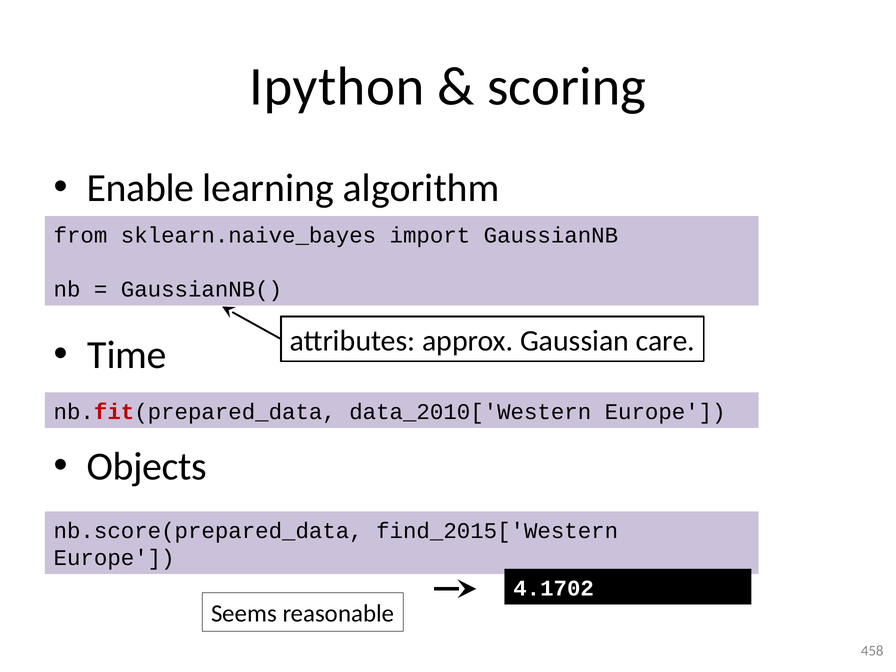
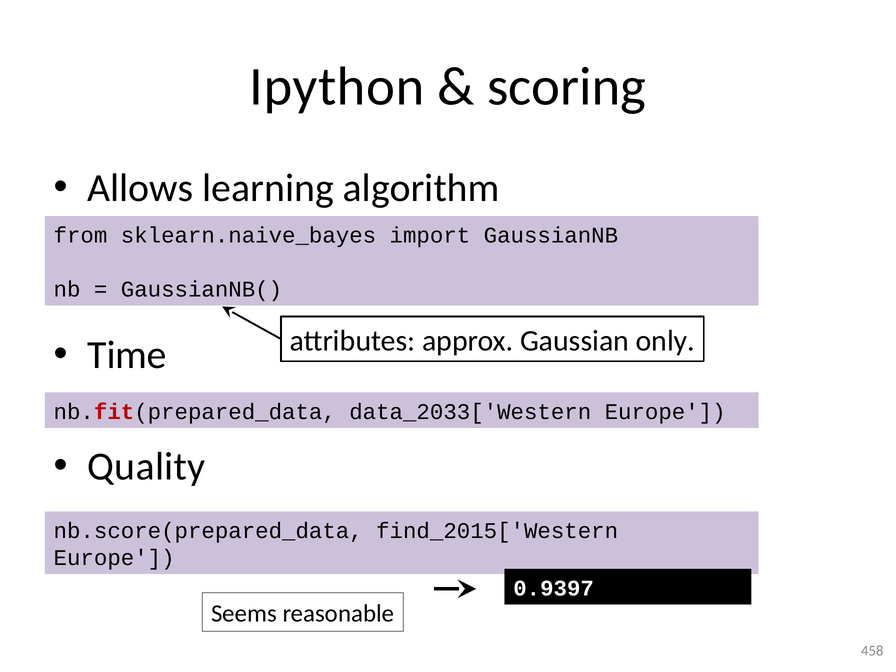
Enable: Enable -> Allows
care: care -> only
data_2010['Western: data_2010['Western -> data_2033['Western
Objects: Objects -> Quality
4.1702: 4.1702 -> 0.9397
